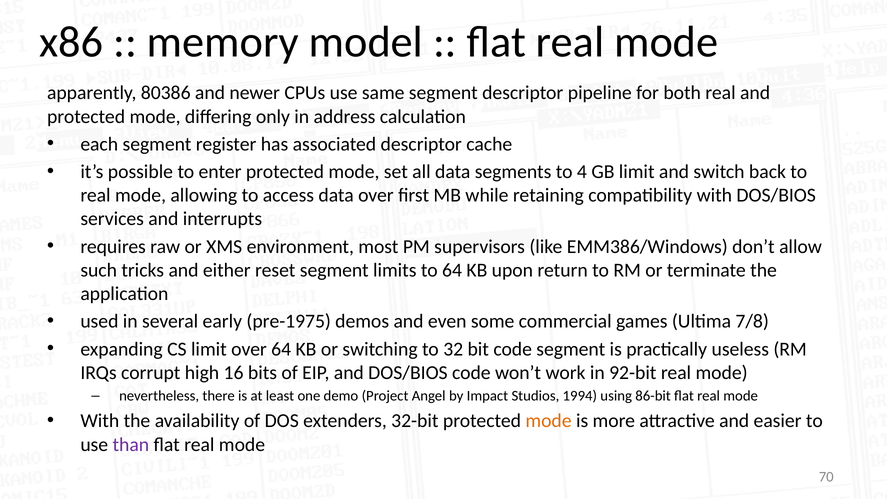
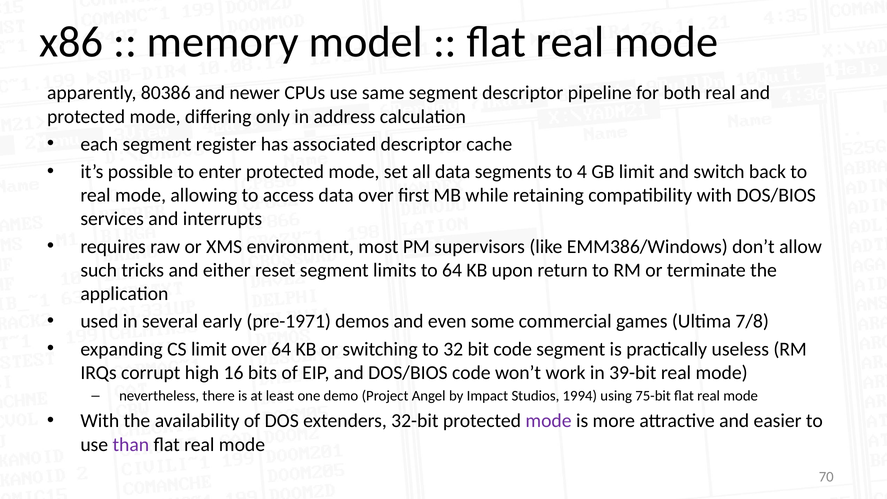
pre-1975: pre-1975 -> pre-1971
92-bit: 92-bit -> 39-bit
86-bit: 86-bit -> 75-bit
mode at (549, 421) colour: orange -> purple
